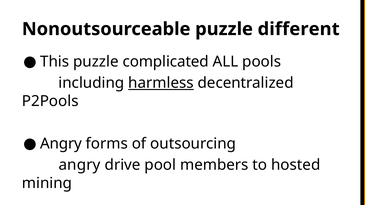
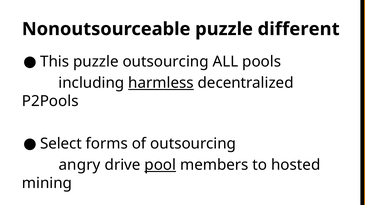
puzzle complicated: complicated -> outsourcing
Angry at (61, 144): Angry -> Select
pool underline: none -> present
